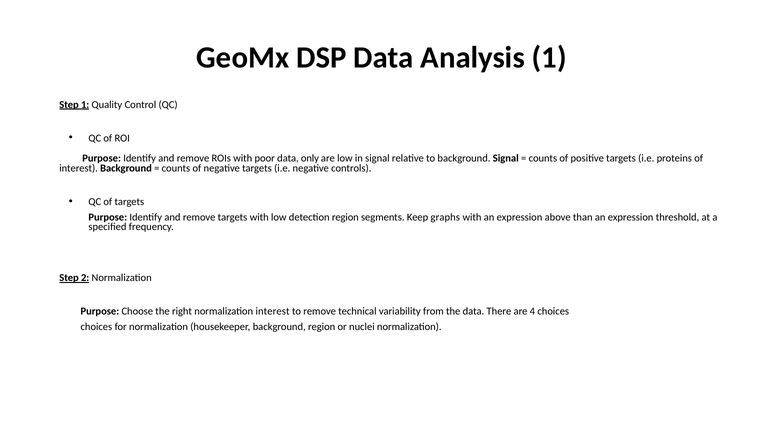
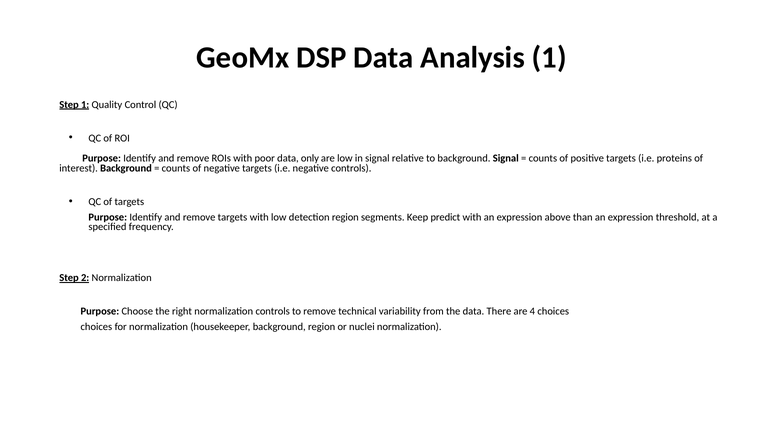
graphs: graphs -> predict
normalization interest: interest -> controls
